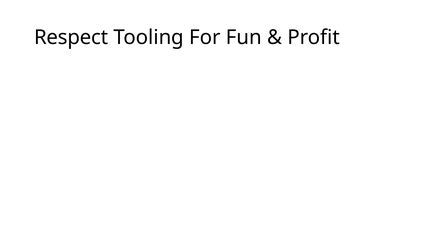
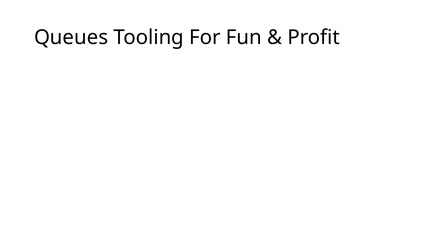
Respect: Respect -> Queues
